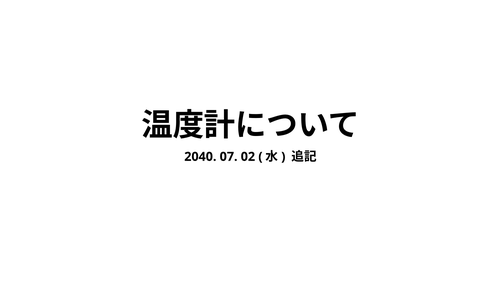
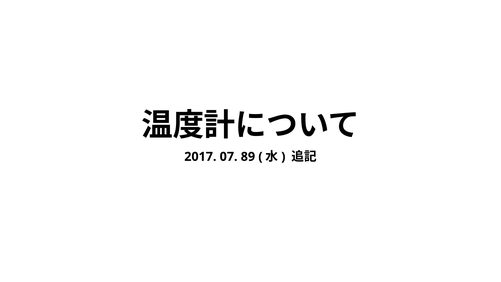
2040: 2040 -> 2017
02: 02 -> 89
